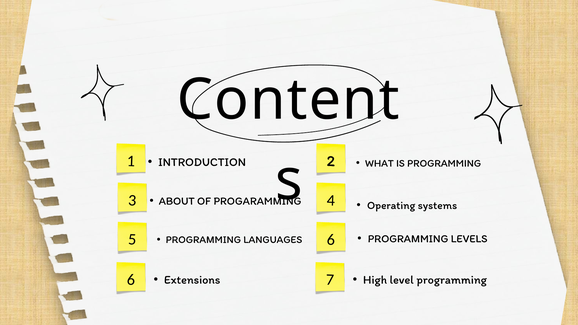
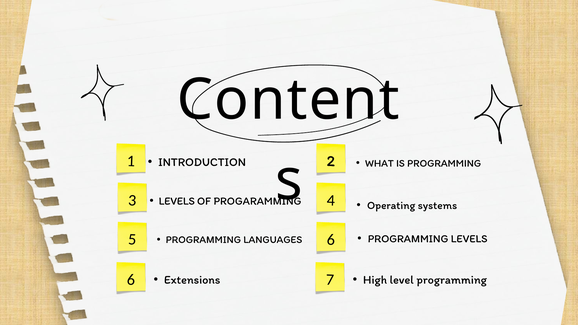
ABOUT at (177, 201): ABOUT -> LEVELS
